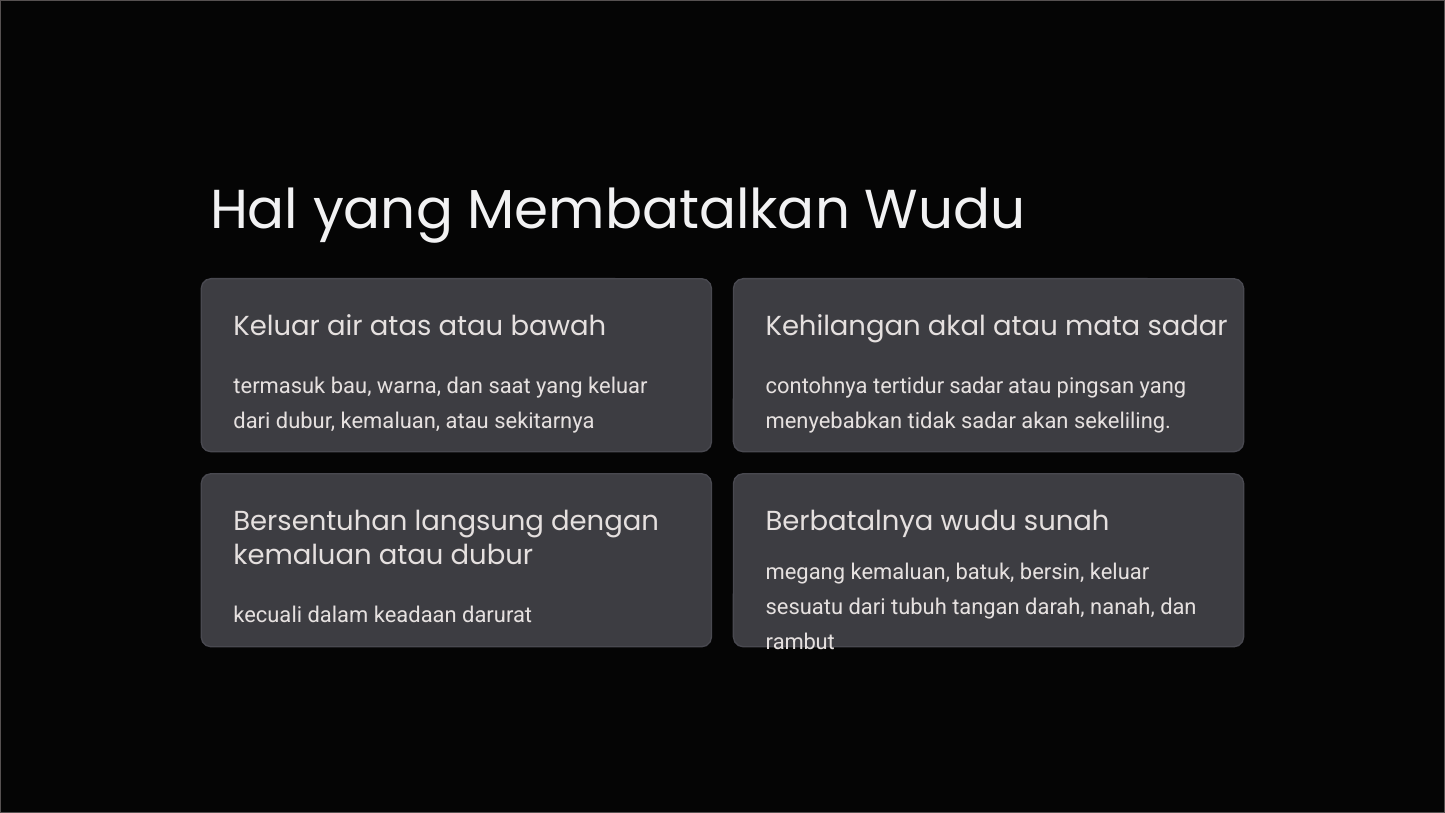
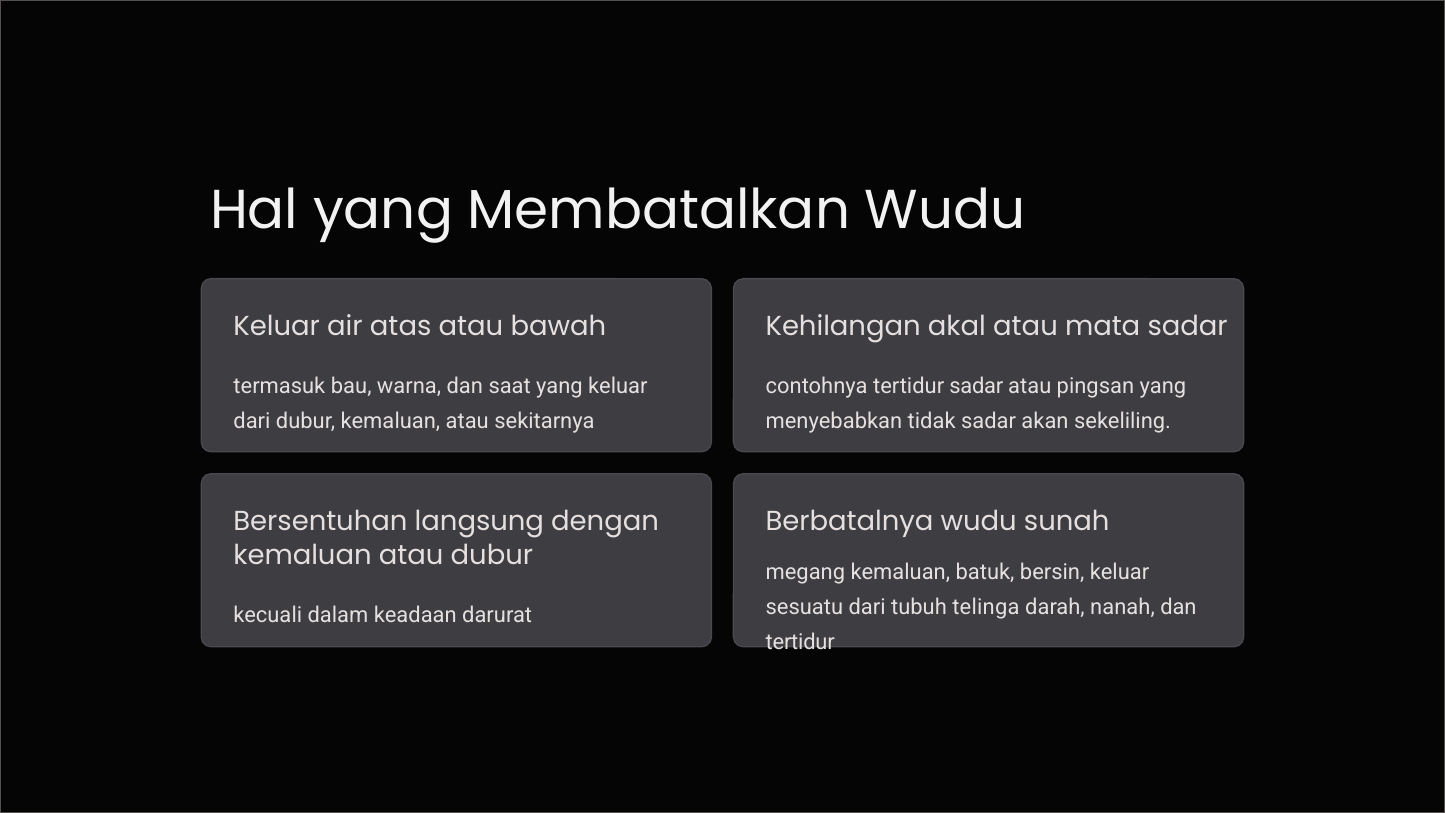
tangan: tangan -> telinga
rambut at (800, 642): rambut -> tertidur
